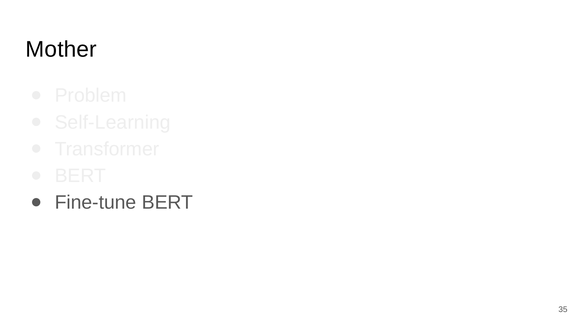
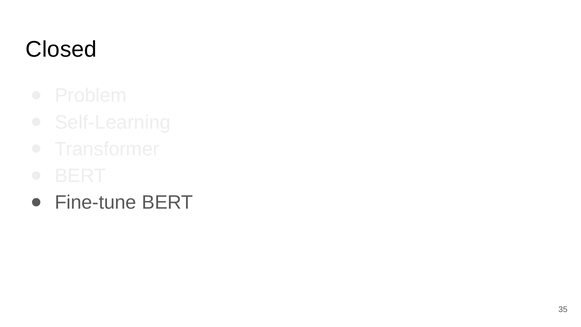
Mother: Mother -> Closed
